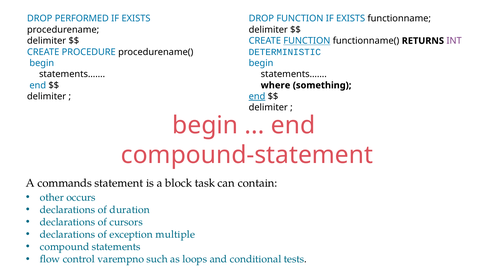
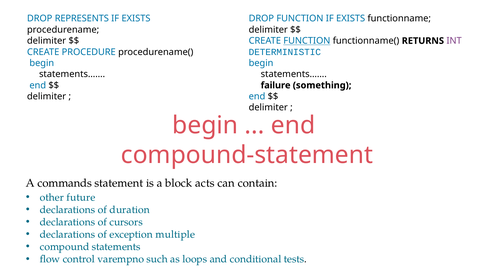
PERFORMED: PERFORMED -> REPRESENTS
where: where -> failure
end at (257, 96) underline: present -> none
task: task -> acts
occurs: occurs -> future
